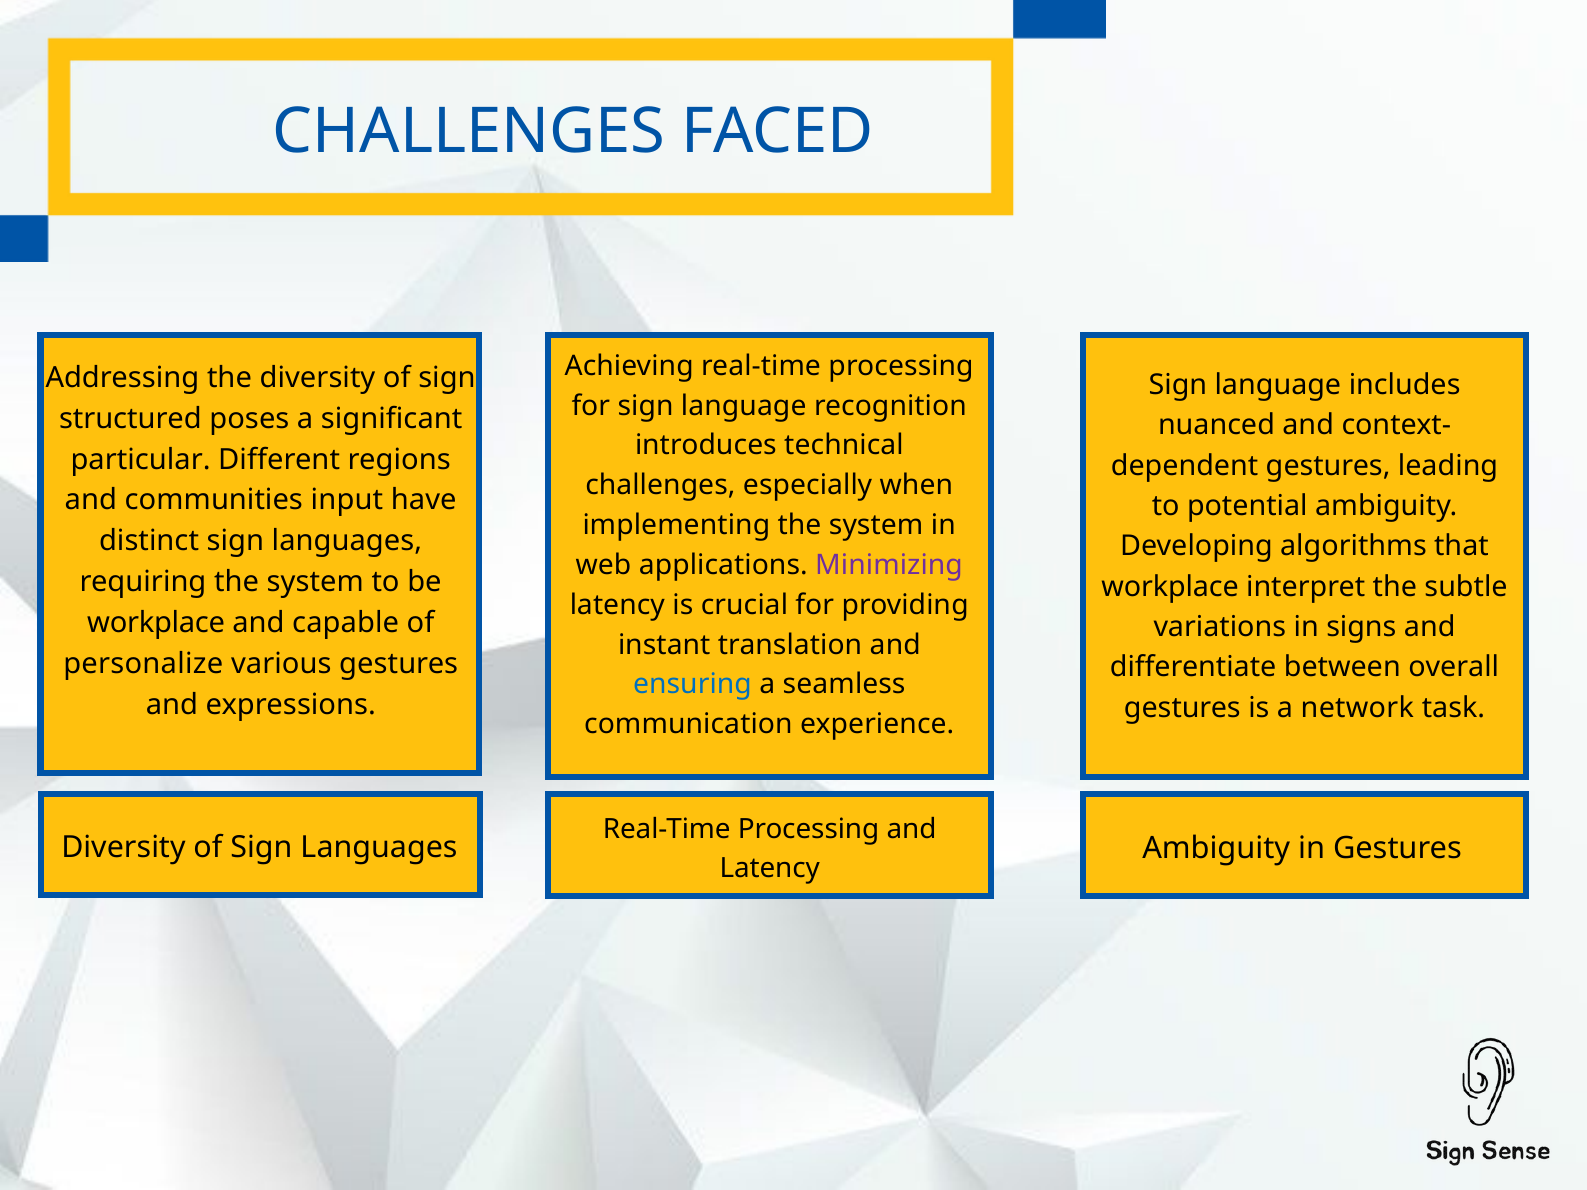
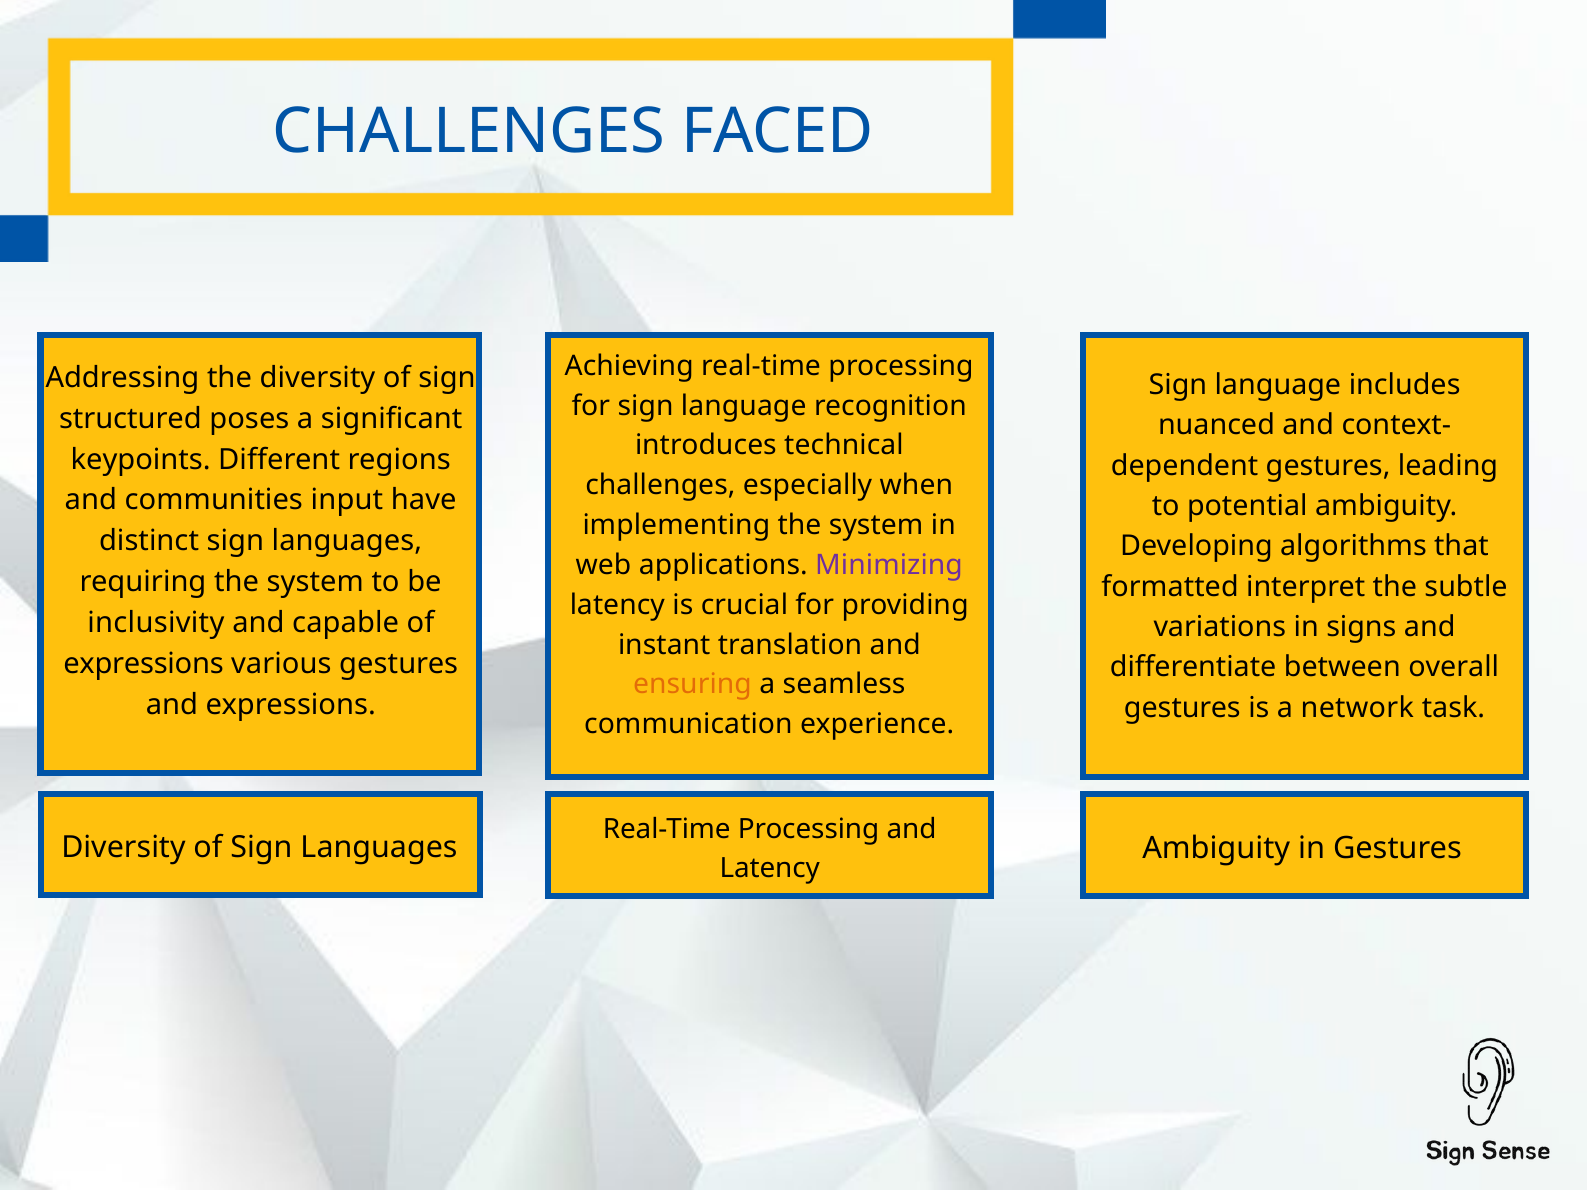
particular: particular -> keypoints
workplace at (1170, 587): workplace -> formatted
workplace at (156, 623): workplace -> inclusivity
personalize at (143, 664): personalize -> expressions
ensuring colour: blue -> orange
